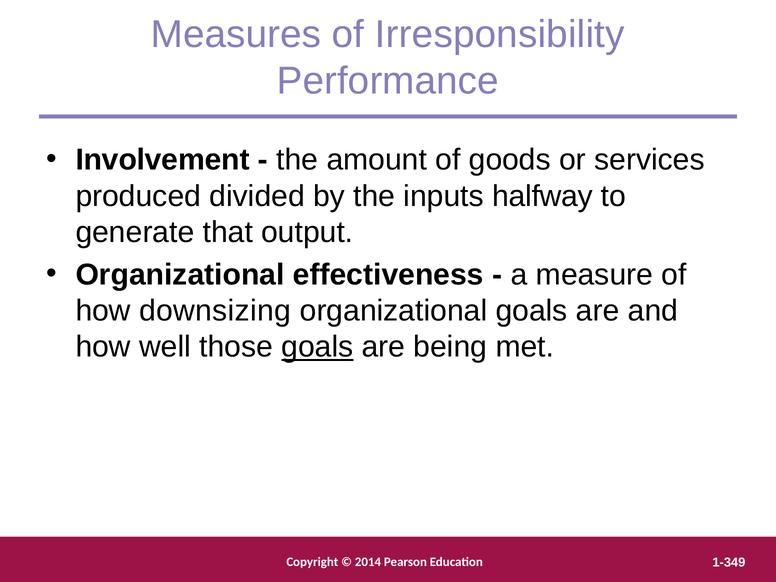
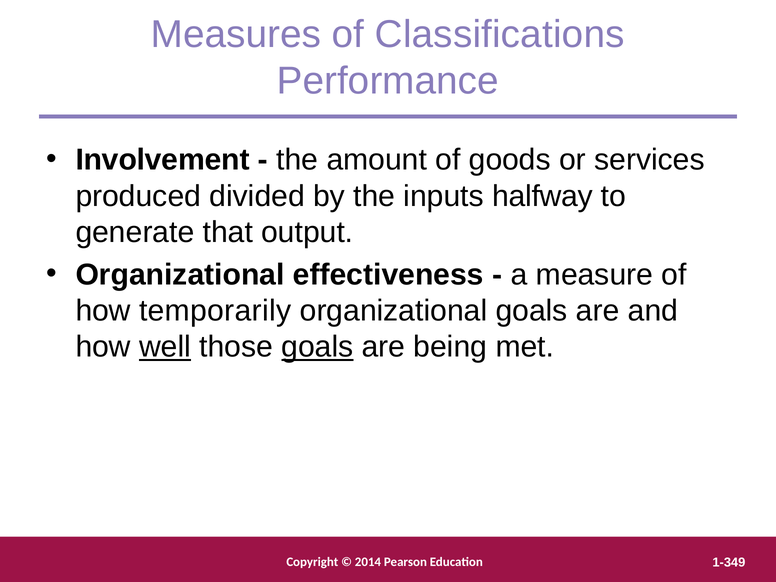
Irresponsibility: Irresponsibility -> Classifications
downsizing: downsizing -> temporarily
well underline: none -> present
